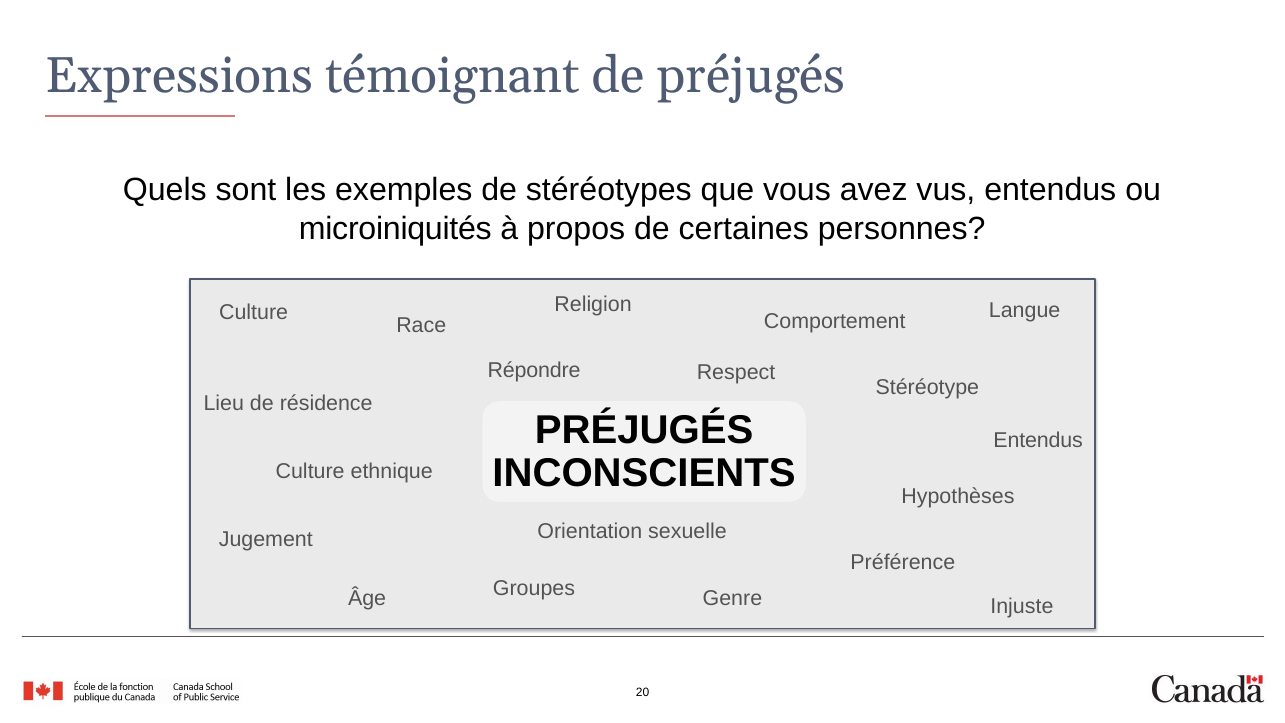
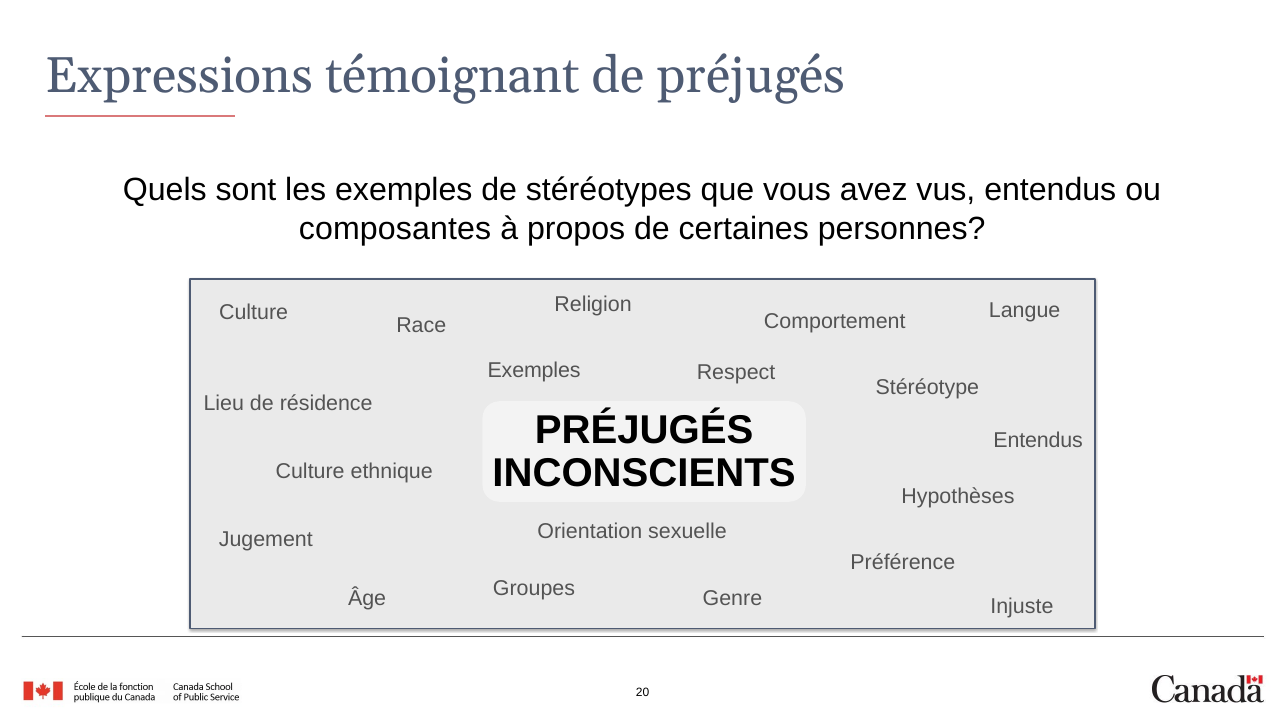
microiniquités: microiniquités -> composantes
Répondre at (534, 370): Répondre -> Exemples
